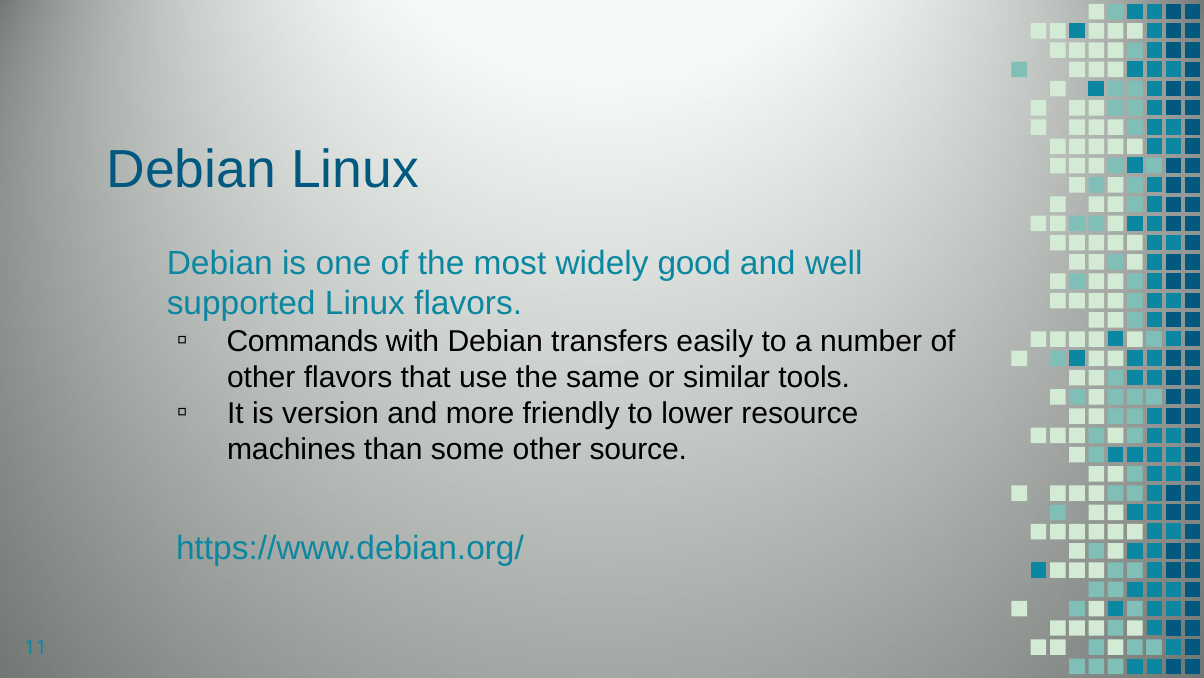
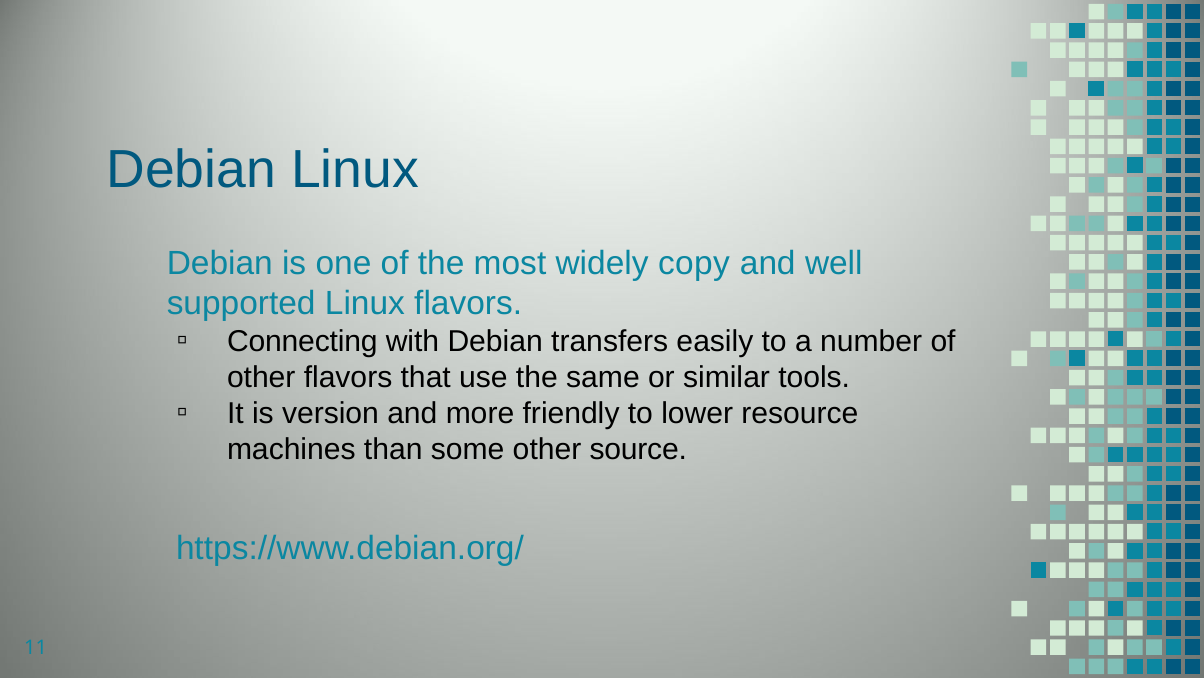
good: good -> copy
Commands: Commands -> Connecting
